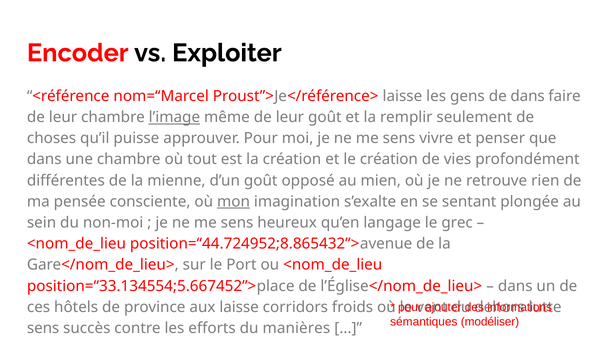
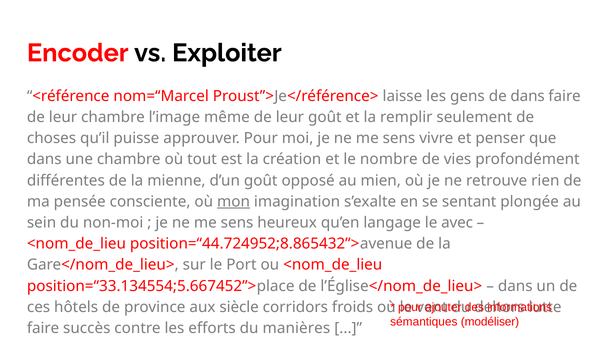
l’image underline: present -> none
le création: création -> nombre
grec: grec -> avec
aux laisse: laisse -> siècle
sens at (43, 328): sens -> faire
